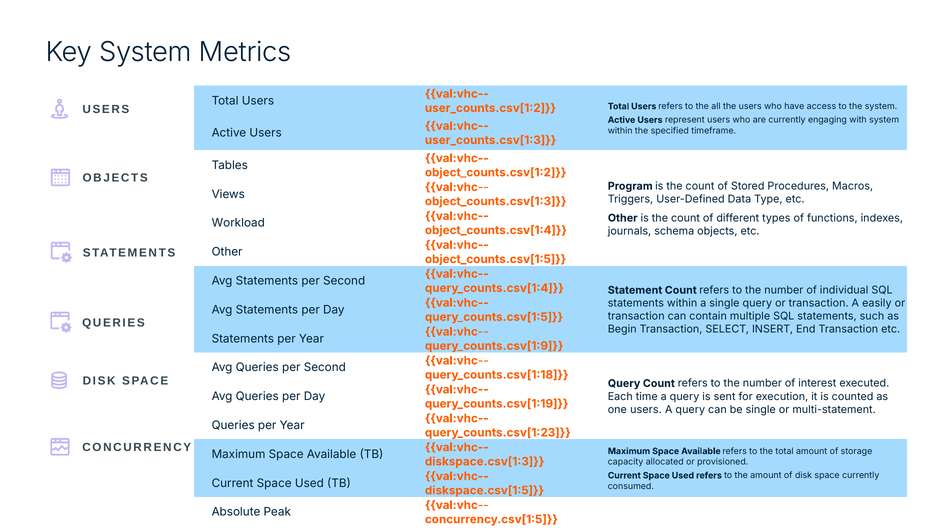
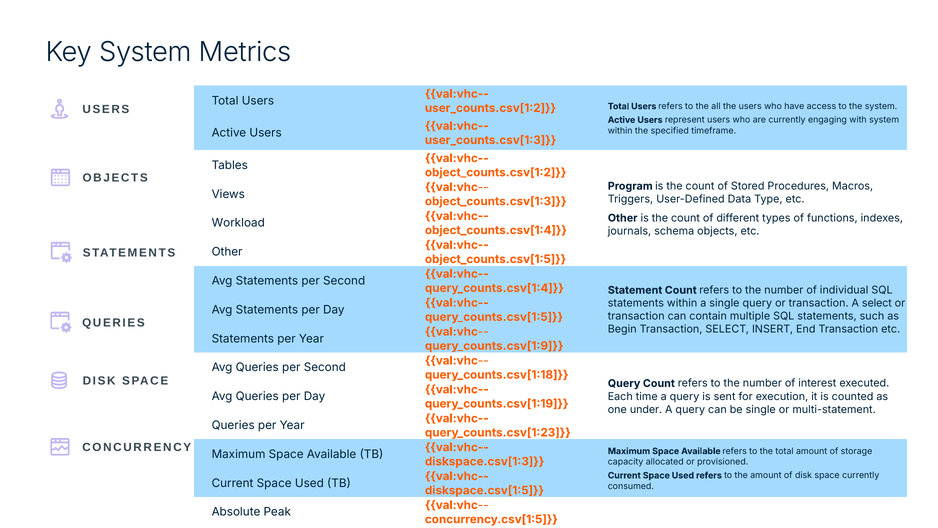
A easily: easily -> select
one users: users -> under
